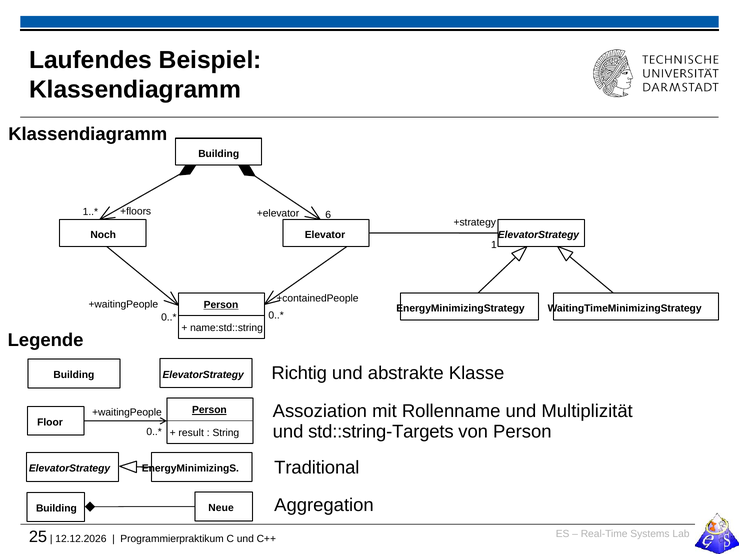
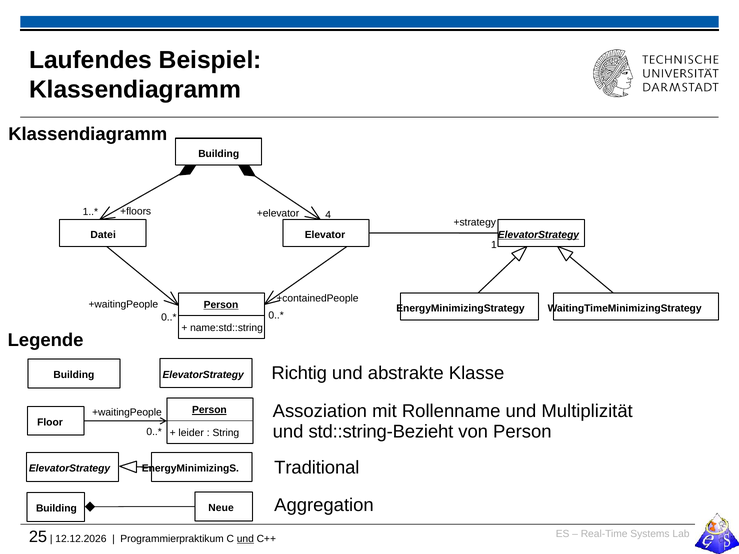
6: 6 -> 4
Noch: Noch -> Datei
ElevatorStrategy at (538, 235) underline: none -> present
std::string-Targets: std::string-Targets -> std::string-Bezieht
result: result -> leider
und at (245, 539) underline: none -> present
